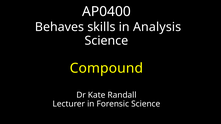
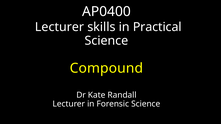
Behaves at (60, 27): Behaves -> Lecturer
Analysis: Analysis -> Practical
